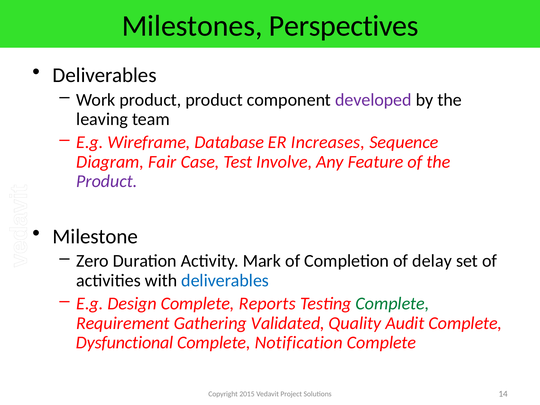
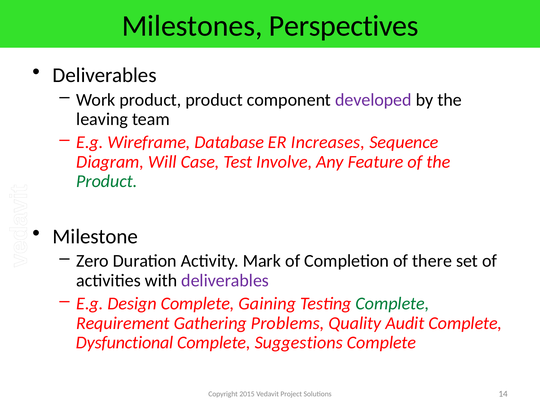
Fair: Fair -> Will
Product at (107, 181) colour: purple -> green
delay: delay -> there
deliverables at (225, 280) colour: blue -> purple
Reports: Reports -> Gaining
Validated: Validated -> Problems
Notification: Notification -> Suggestions
